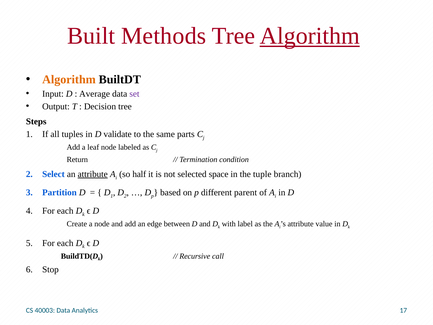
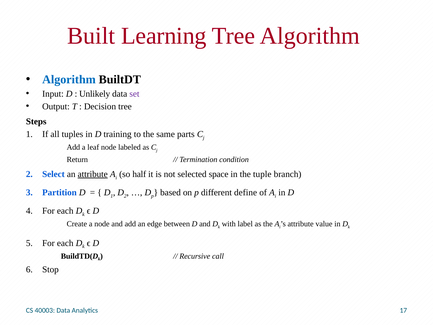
Methods: Methods -> Learning
Algorithm at (310, 36) underline: present -> none
Algorithm at (69, 80) colour: orange -> blue
Average: Average -> Unlikely
validate: validate -> training
parent: parent -> define
